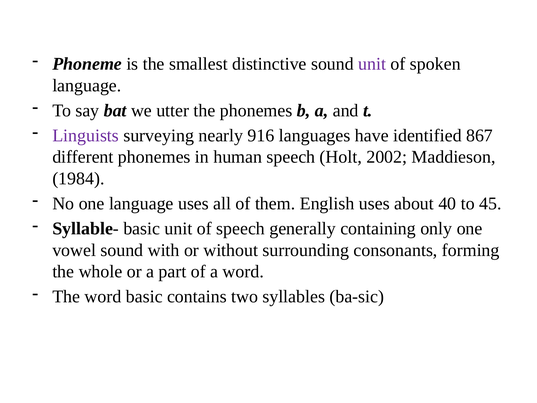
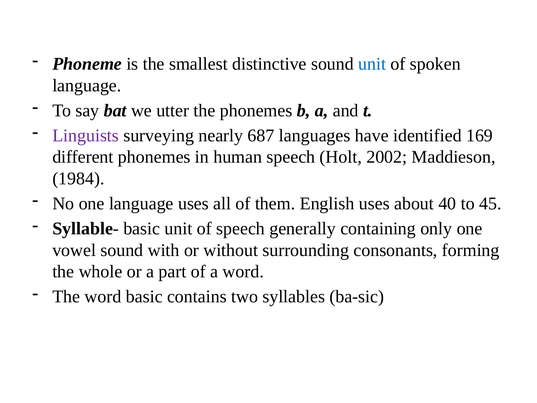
unit at (372, 64) colour: purple -> blue
916: 916 -> 687
867: 867 -> 169
